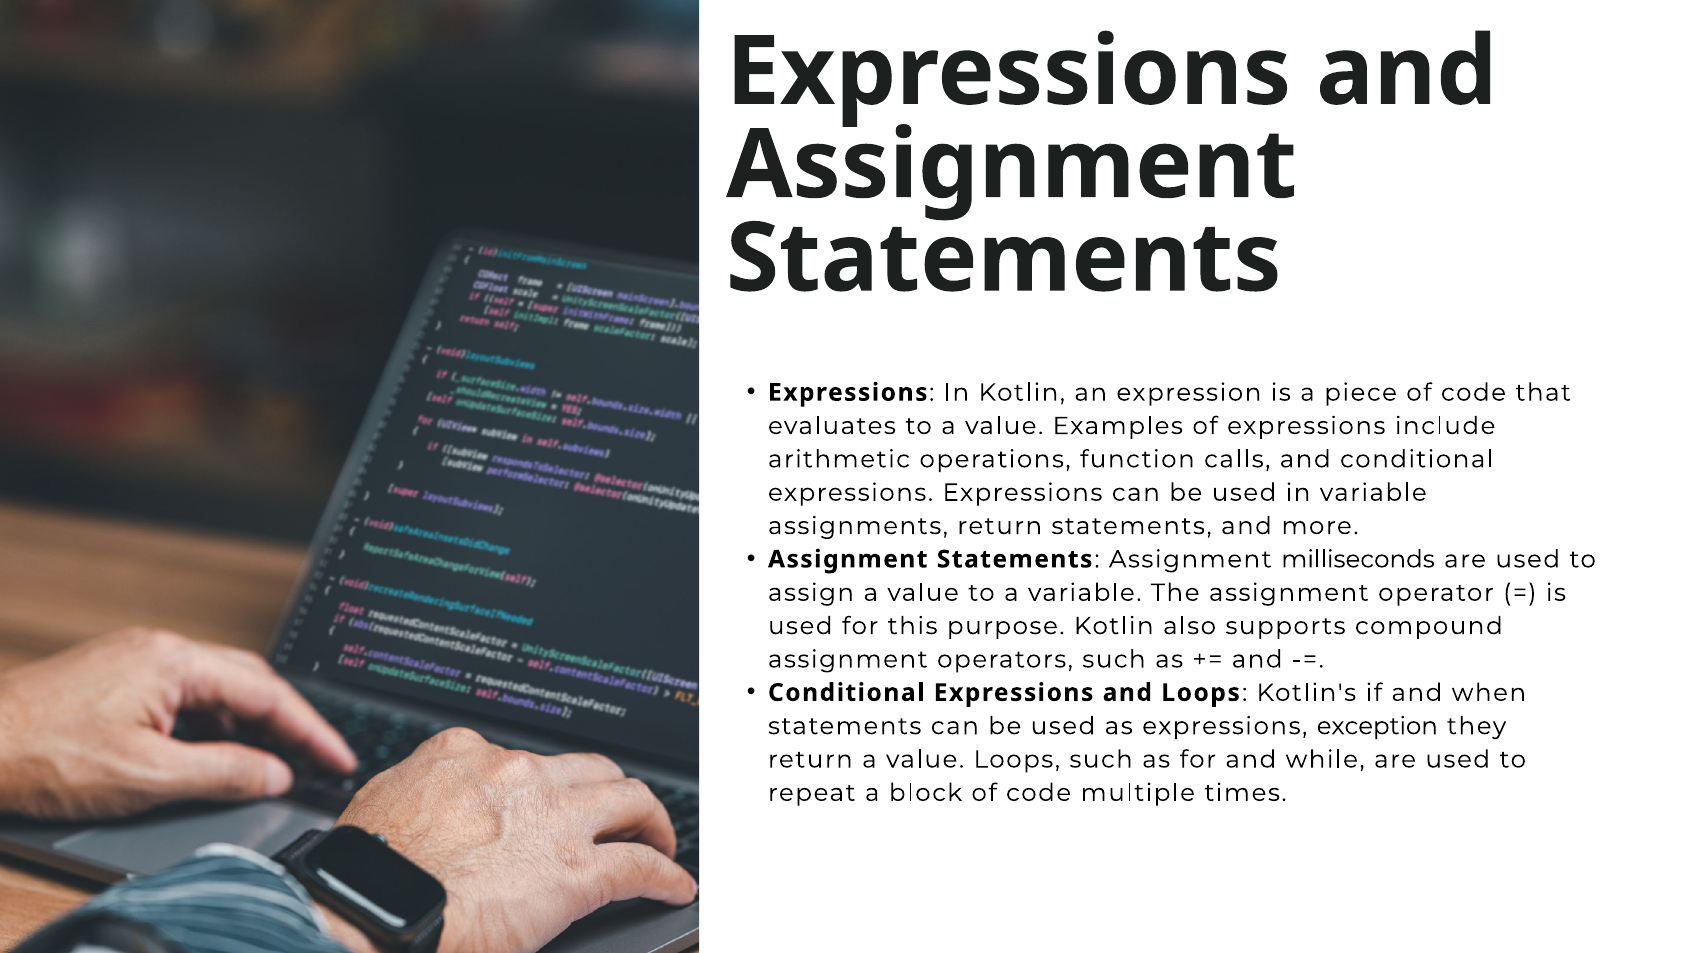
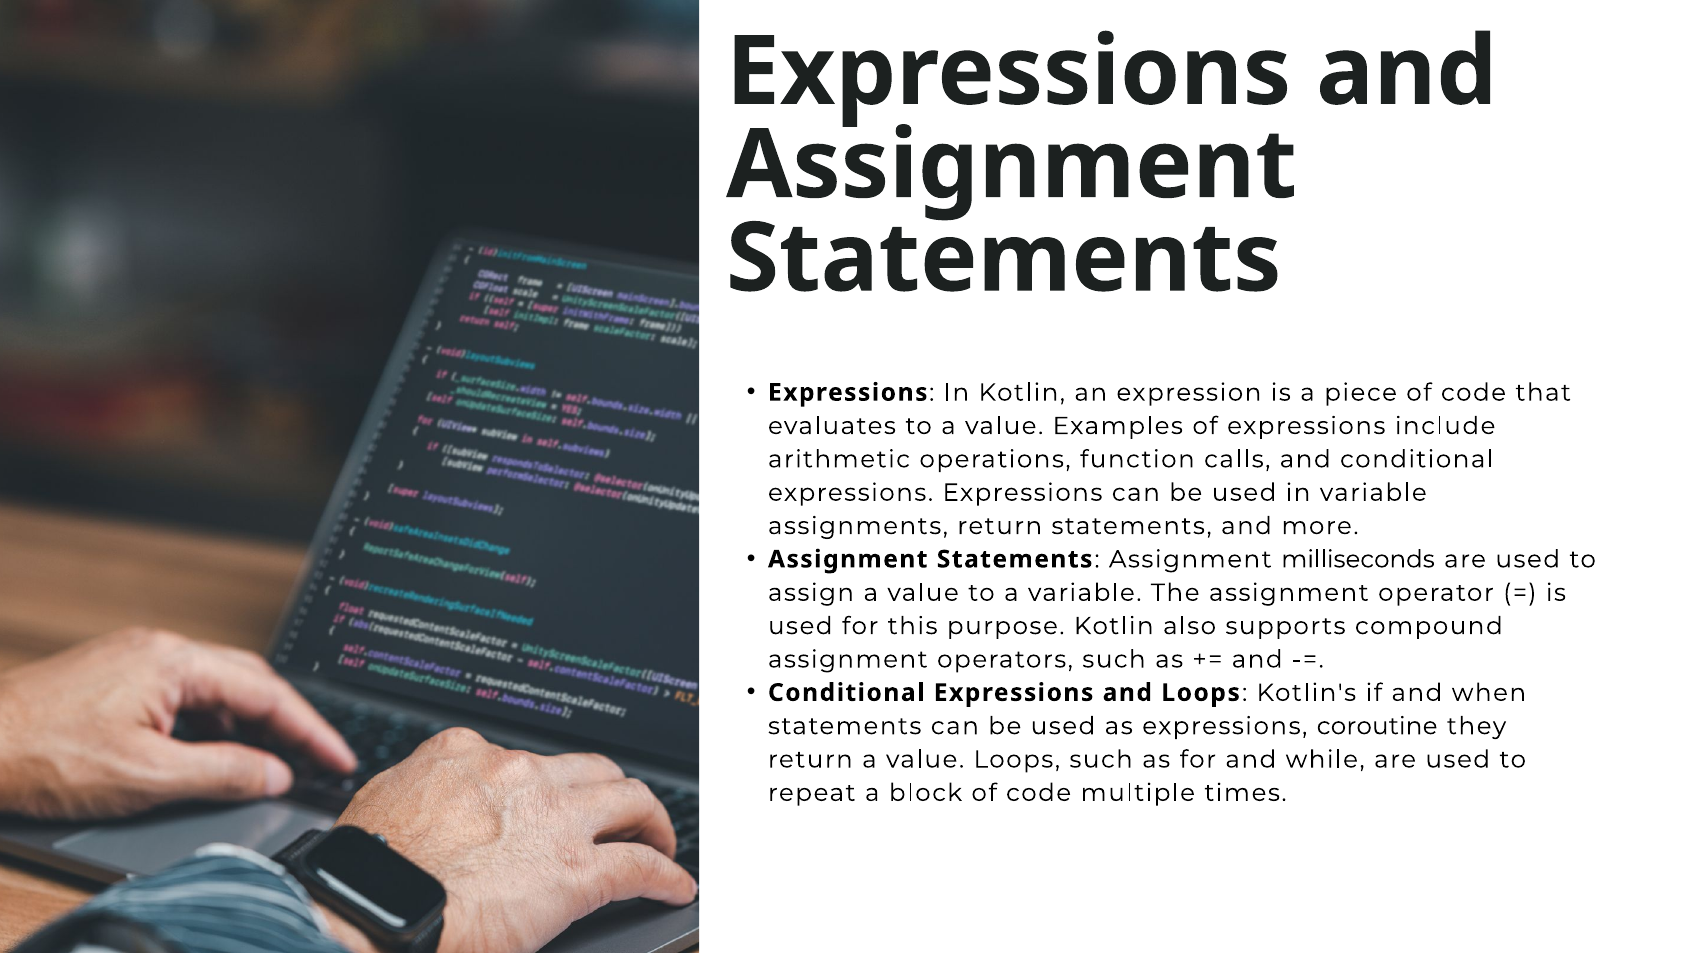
exception: exception -> coroutine
